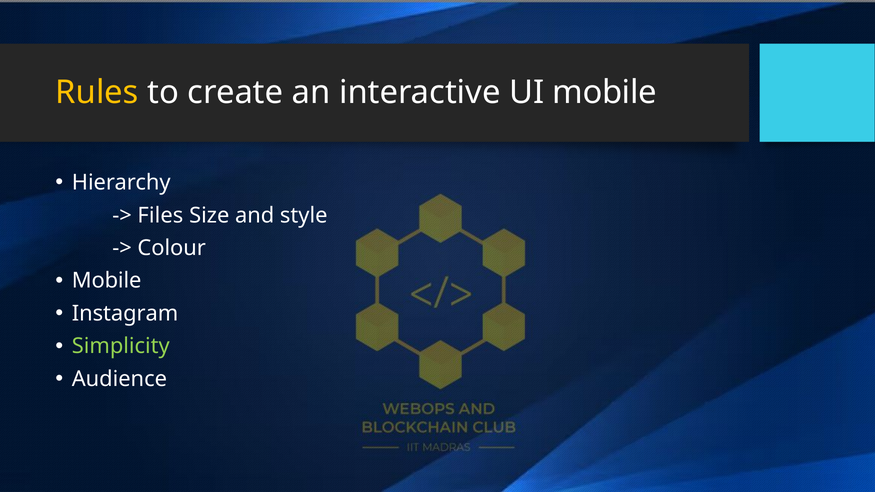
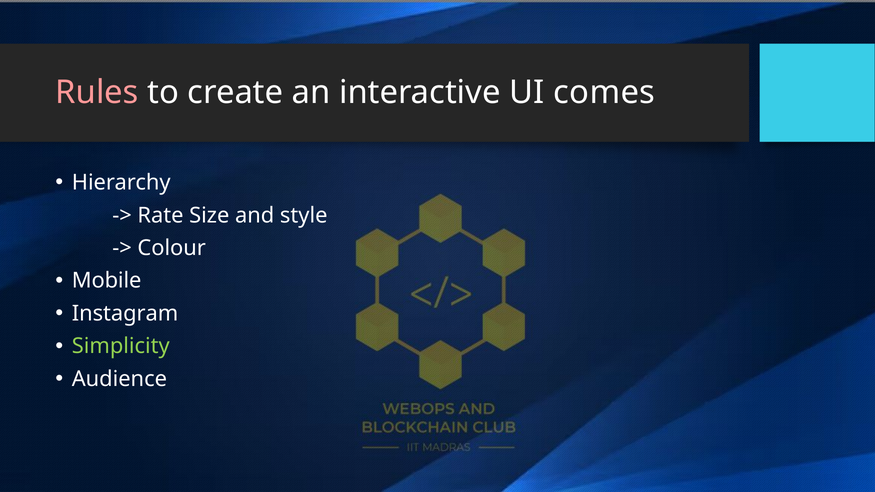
Rules colour: yellow -> pink
UI mobile: mobile -> comes
Files: Files -> Rate
